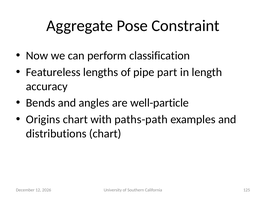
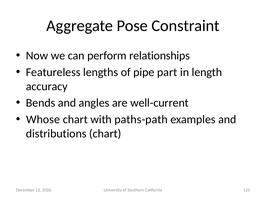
classification: classification -> relationships
well-particle: well-particle -> well-current
Origins: Origins -> Whose
